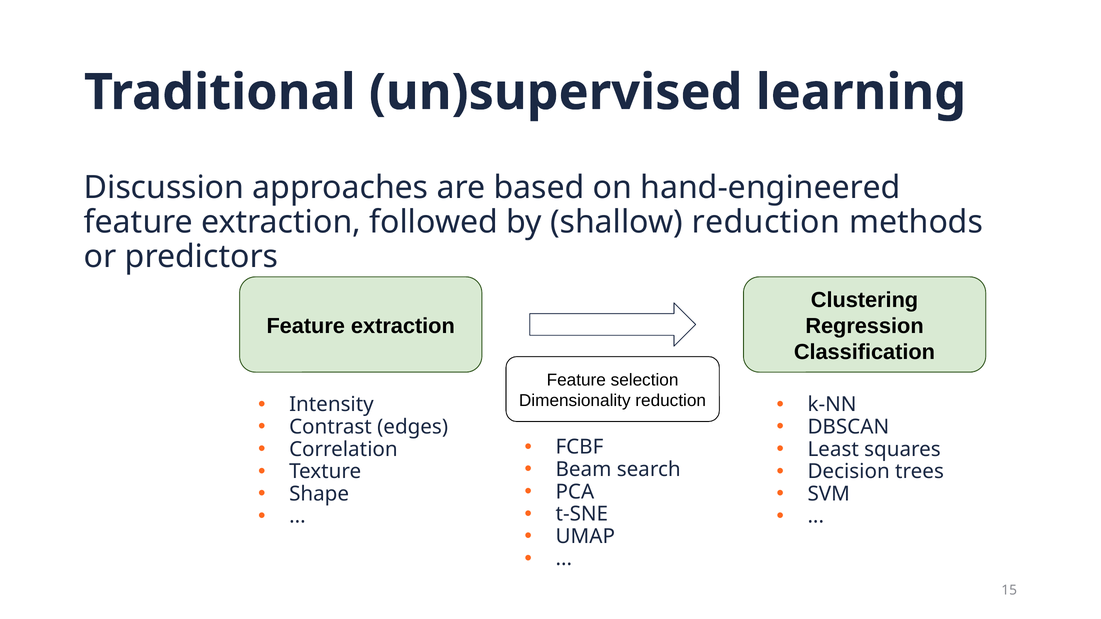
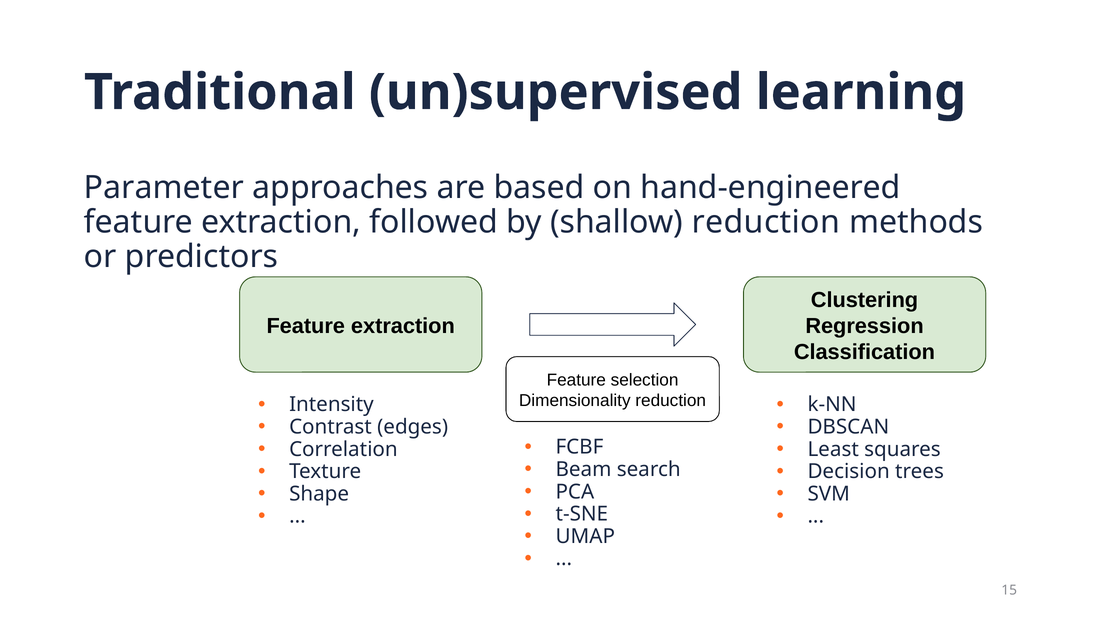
Discussion: Discussion -> Parameter
